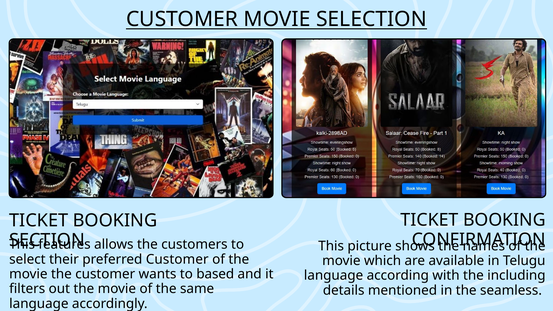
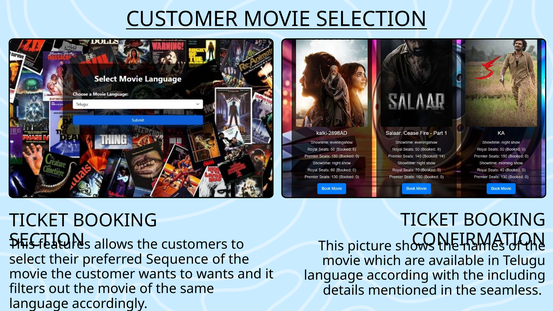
preferred Customer: Customer -> Sequence
to based: based -> wants
